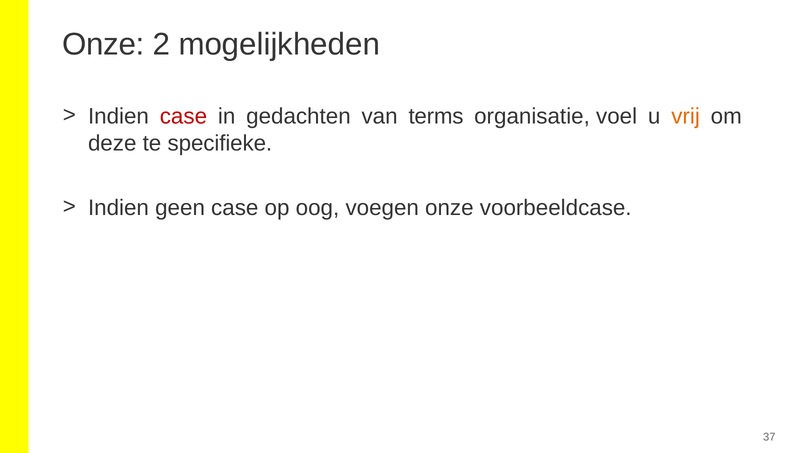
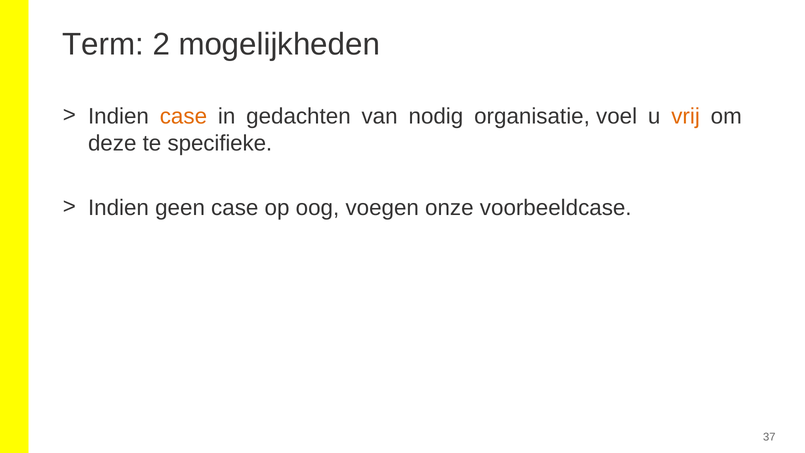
Onze at (103, 44): Onze -> Term
case at (183, 116) colour: red -> orange
terms: terms -> nodig
